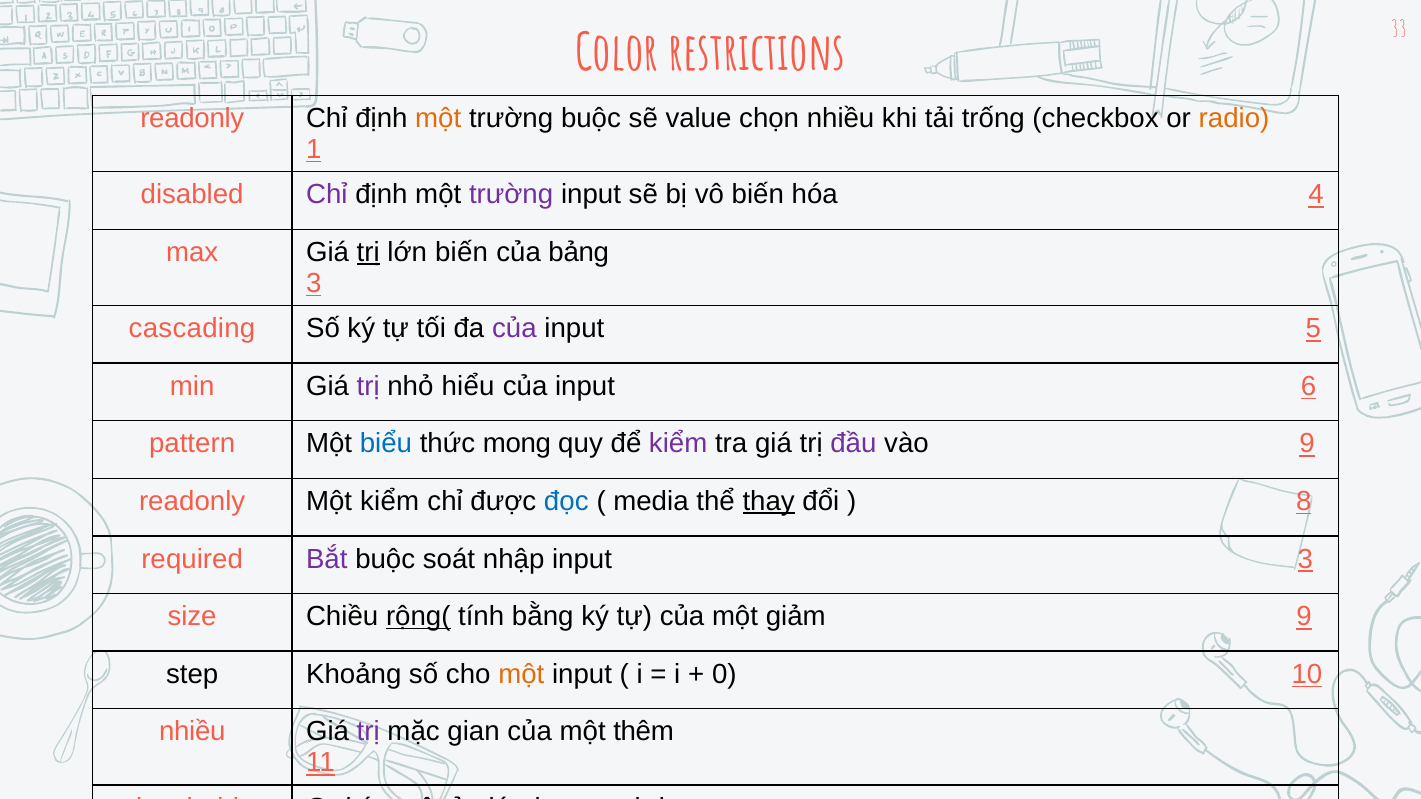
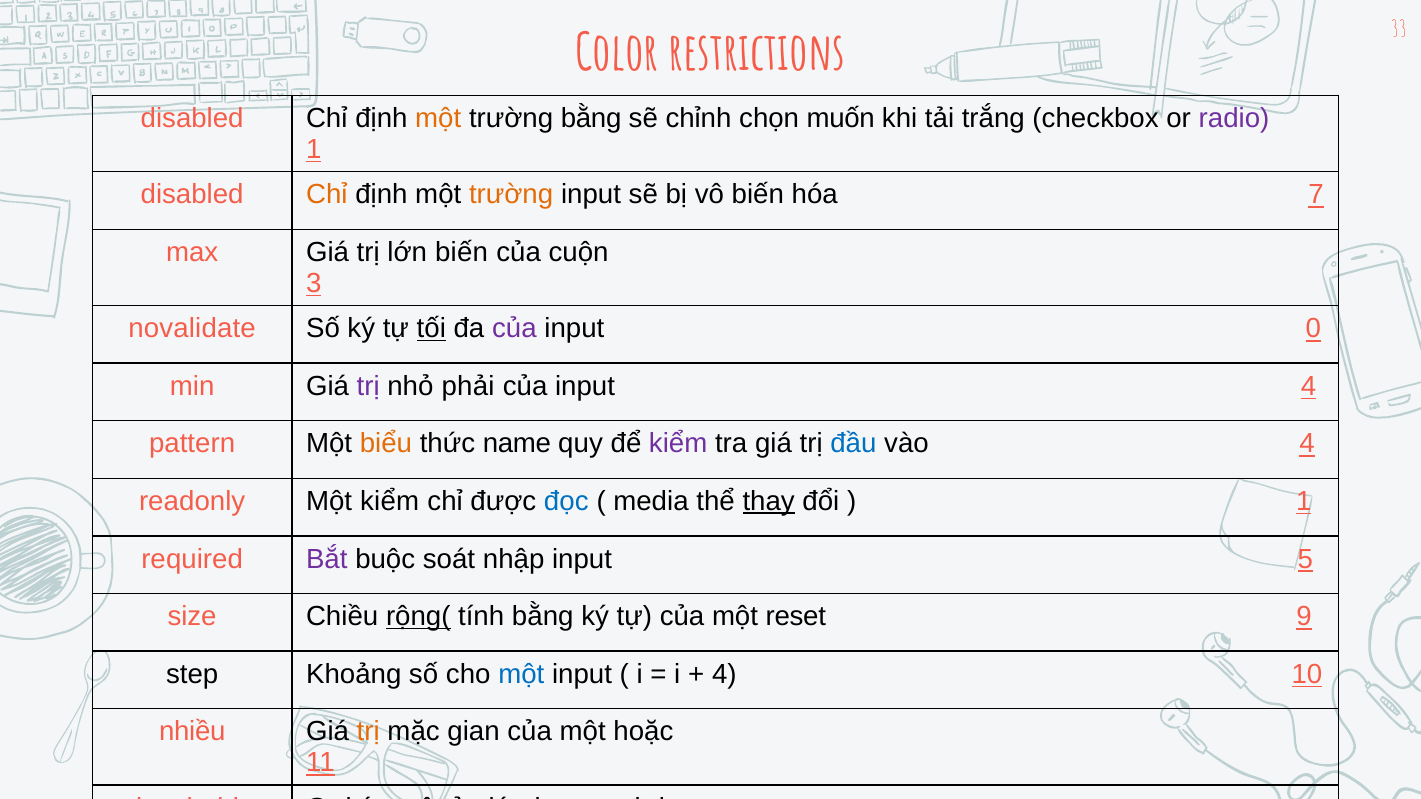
readonly at (192, 118): readonly -> disabled
trường buộc: buộc -> bằng
value: value -> chỉnh
chọn nhiều: nhiều -> muốn
trống: trống -> trắng
radio colour: orange -> purple
Chỉ at (327, 195) colour: purple -> orange
trường at (511, 195) colour: purple -> orange
4: 4 -> 7
trị at (368, 252) underline: present -> none
bảng: bảng -> cuộn
cascading: cascading -> novalidate
tối underline: none -> present
5: 5 -> 0
hiểu: hiểu -> phải
input 6: 6 -> 4
biểu colour: blue -> orange
thức mong: mong -> name
đầu colour: purple -> blue
vào 9: 9 -> 4
8 at (1304, 502): 8 -> 1
input 3: 3 -> 5
giảm: giảm -> reset
một at (521, 674) colour: orange -> blue
0 at (724, 674): 0 -> 4
trị at (368, 732) colour: purple -> orange
thêm: thêm -> hoặc
